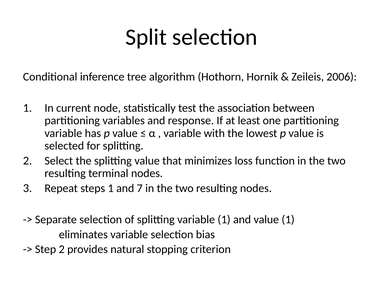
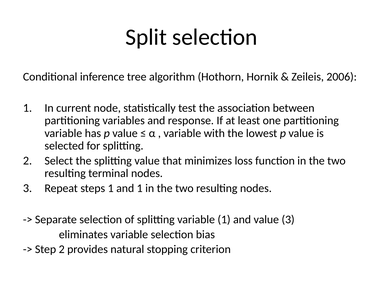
and 7: 7 -> 1
value 1: 1 -> 3
